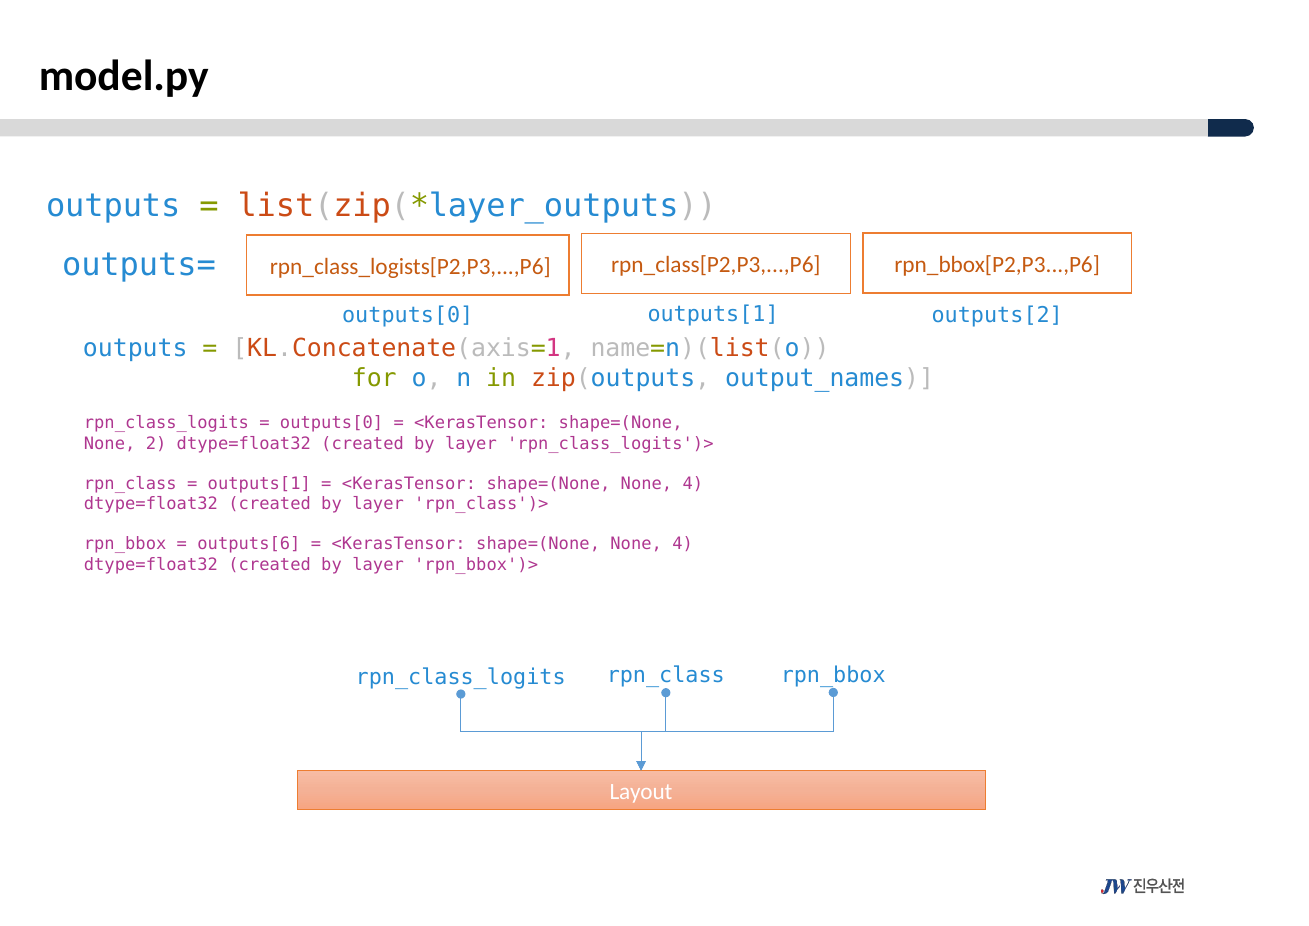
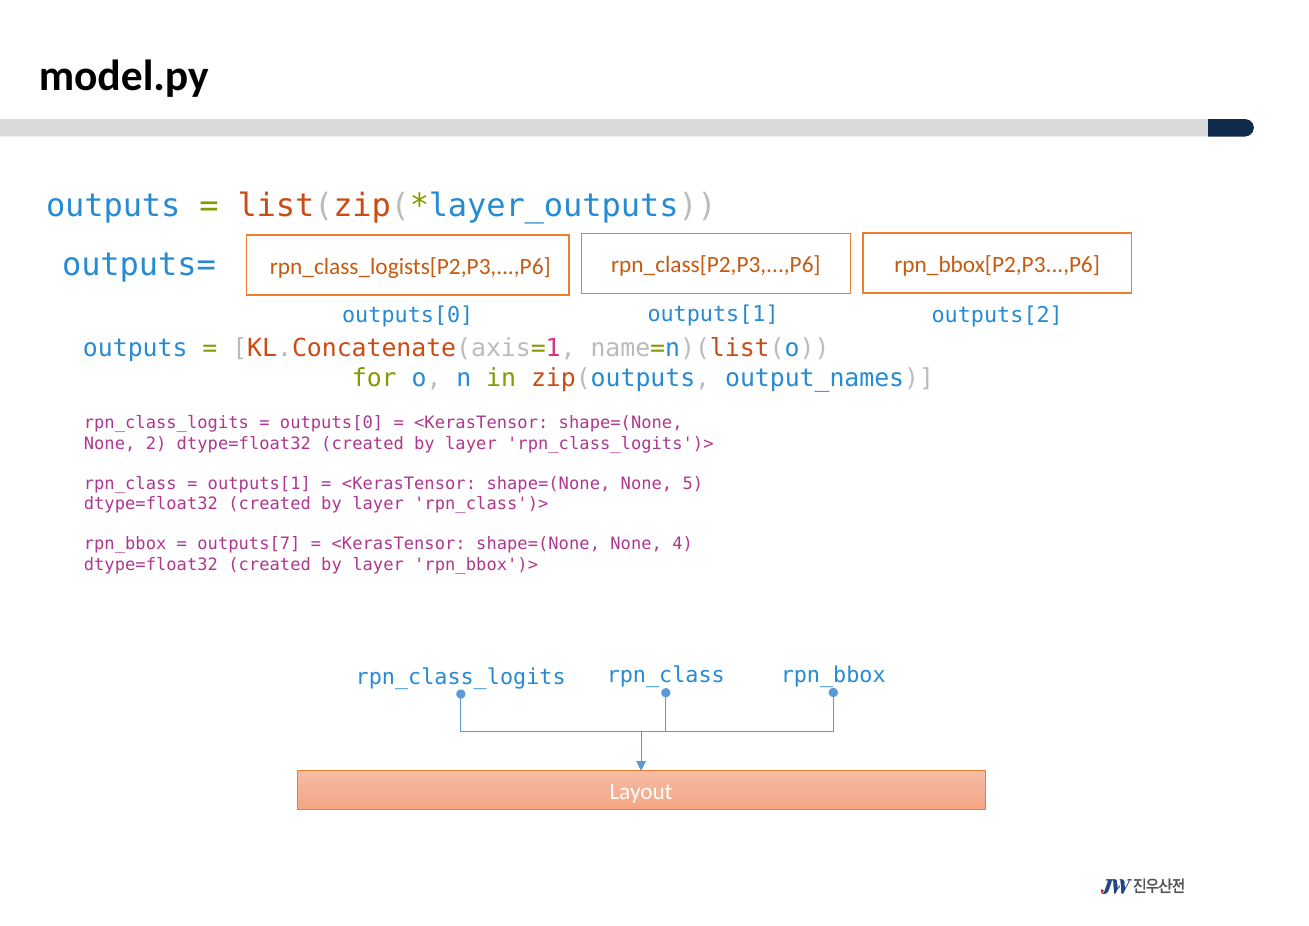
4 at (693, 483): 4 -> 5
outputs[6: outputs[6 -> outputs[7
